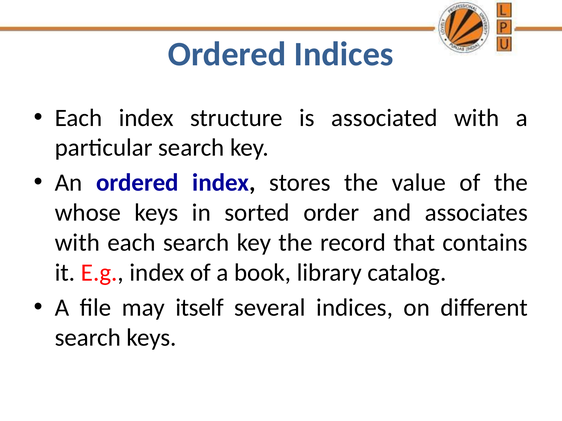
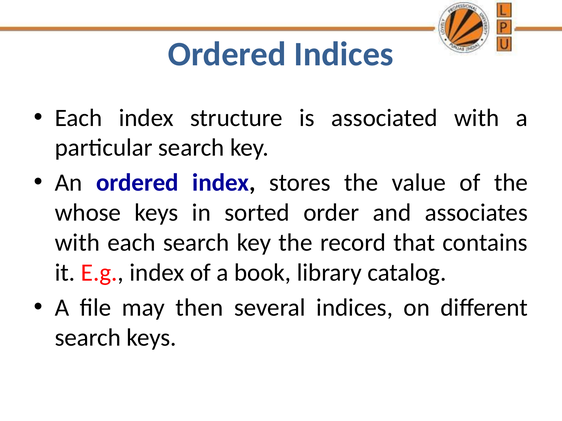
itself: itself -> then
